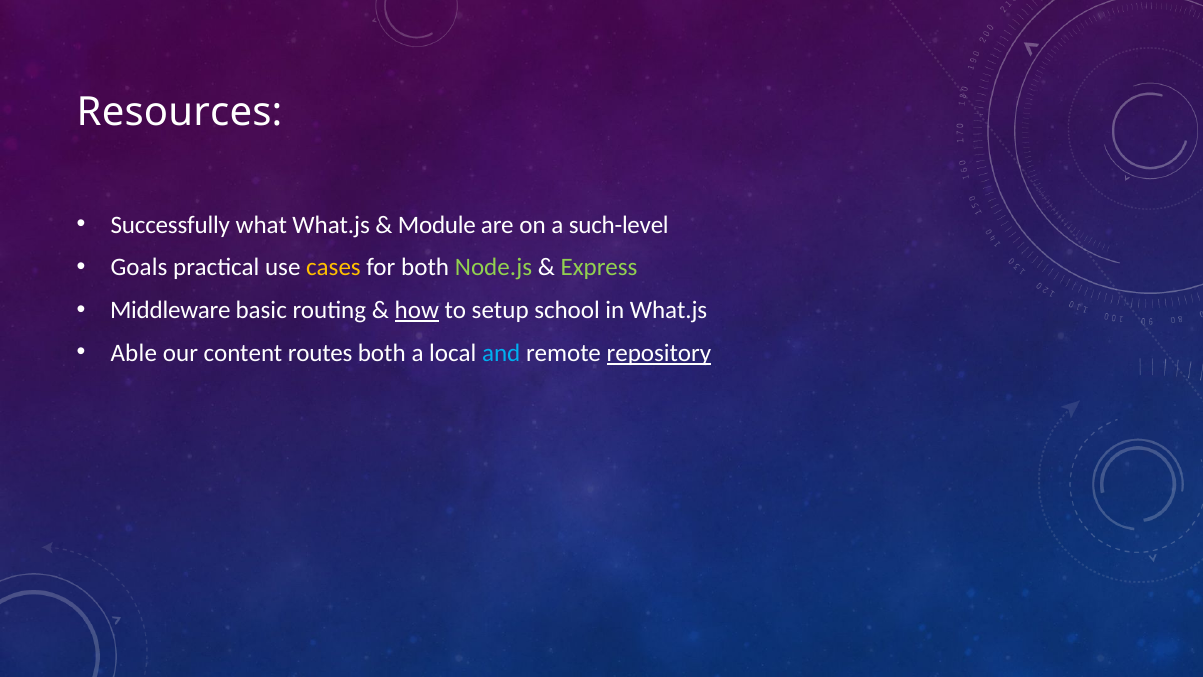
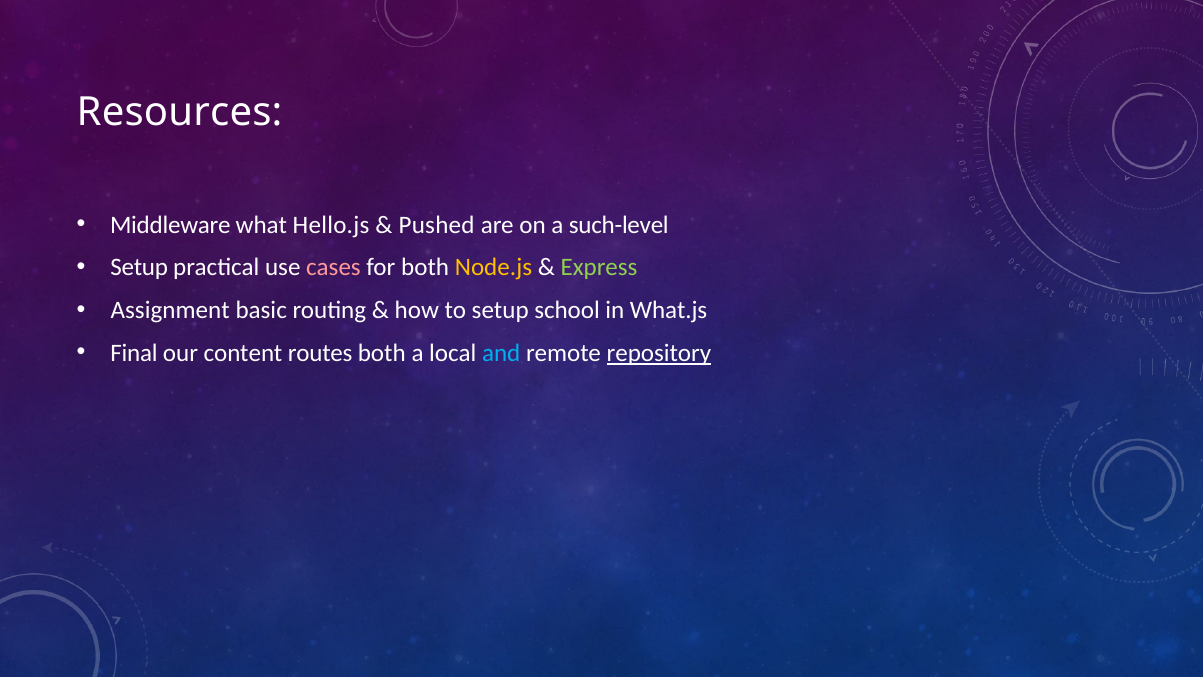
Successfully: Successfully -> Middleware
what What.js: What.js -> Hello.js
Module: Module -> Pushed
Goals at (139, 268): Goals -> Setup
cases colour: yellow -> pink
Node.js colour: light green -> yellow
Middleware: Middleware -> Assignment
how underline: present -> none
Able: Able -> Final
